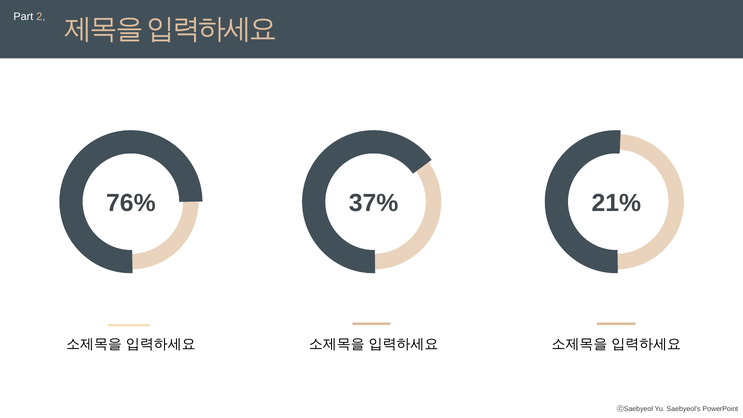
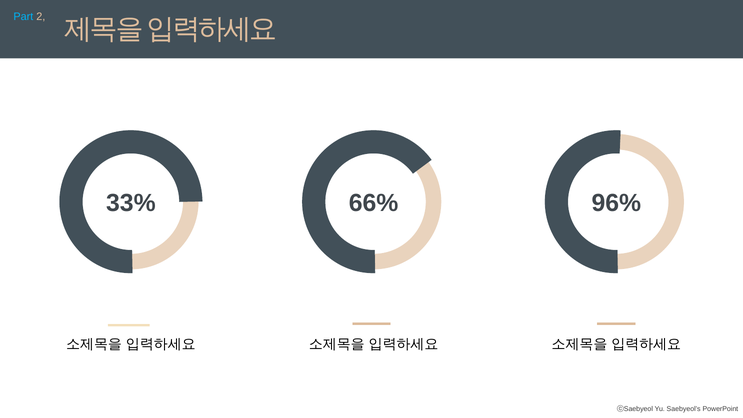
Part colour: white -> light blue
76%: 76% -> 33%
37%: 37% -> 66%
21%: 21% -> 96%
